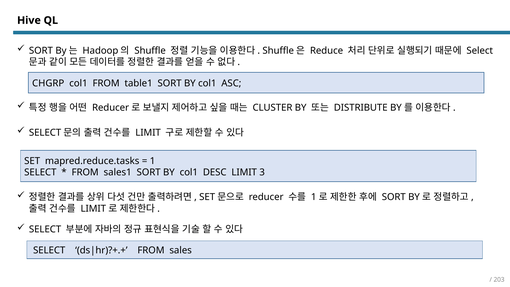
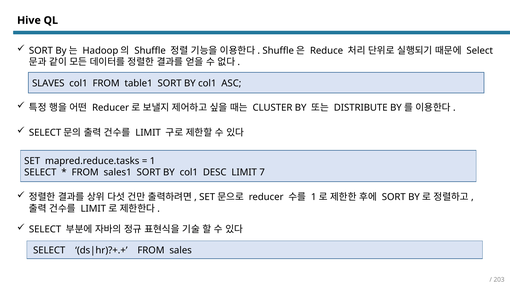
CHGRP: CHGRP -> SLAVES
3: 3 -> 7
